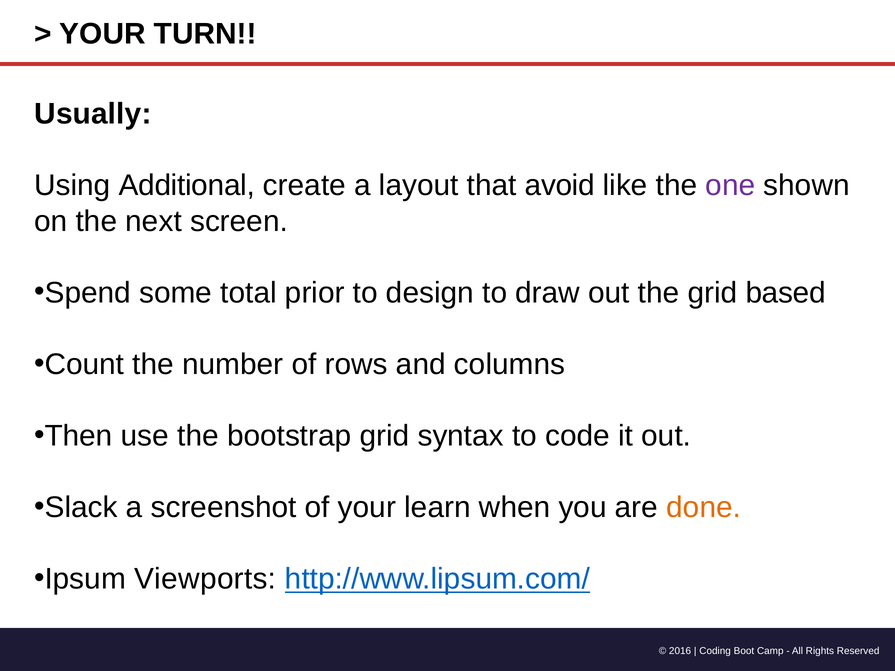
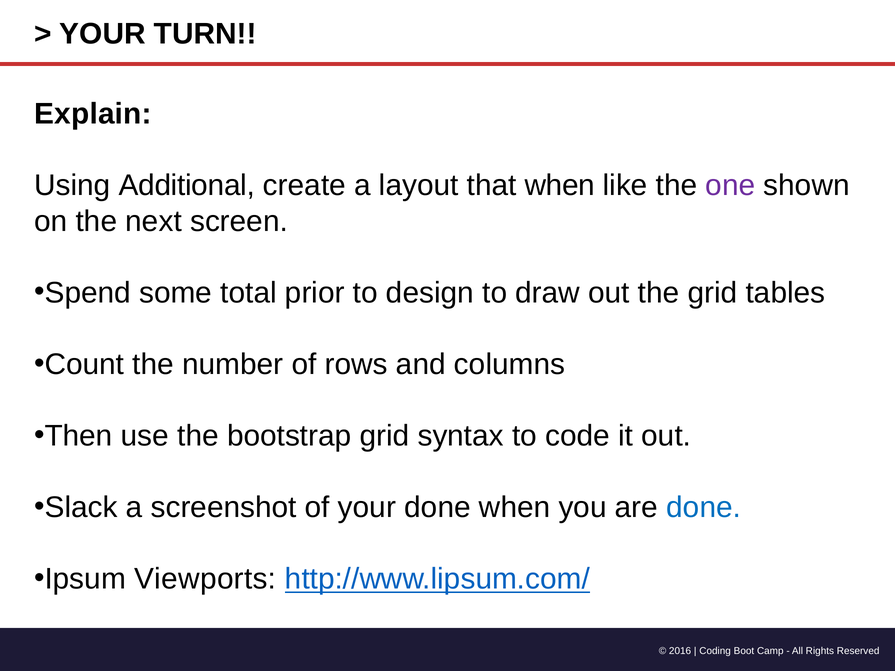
Usually: Usually -> Explain
that avoid: avoid -> when
based: based -> tables
your learn: learn -> done
done at (704, 508) colour: orange -> blue
